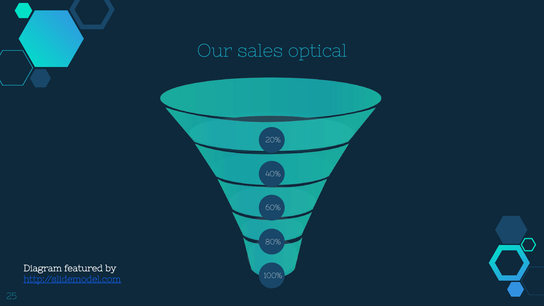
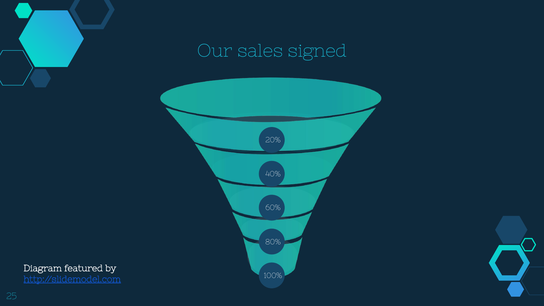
optical: optical -> signed
